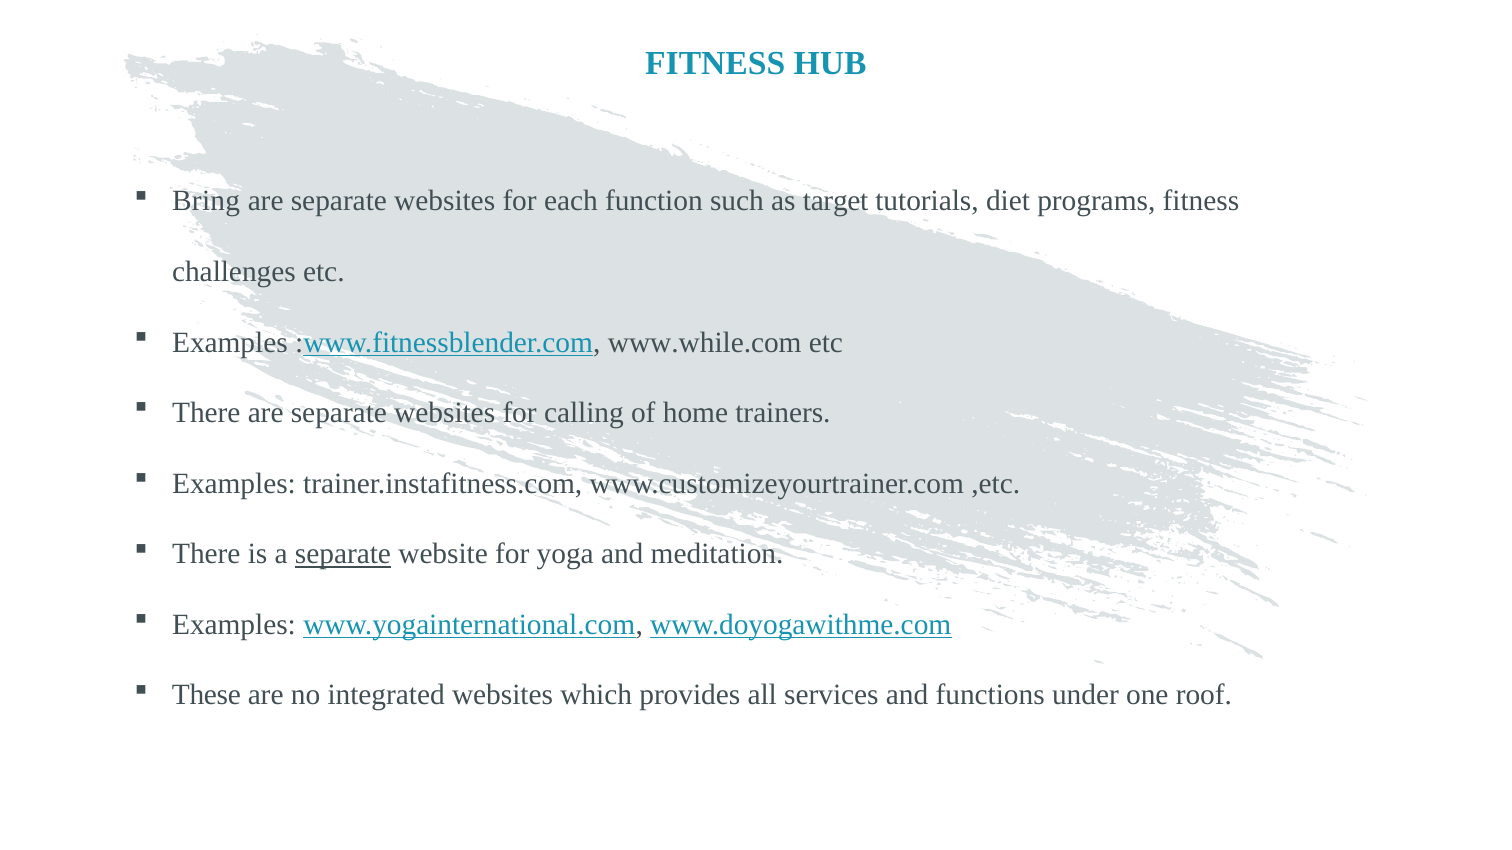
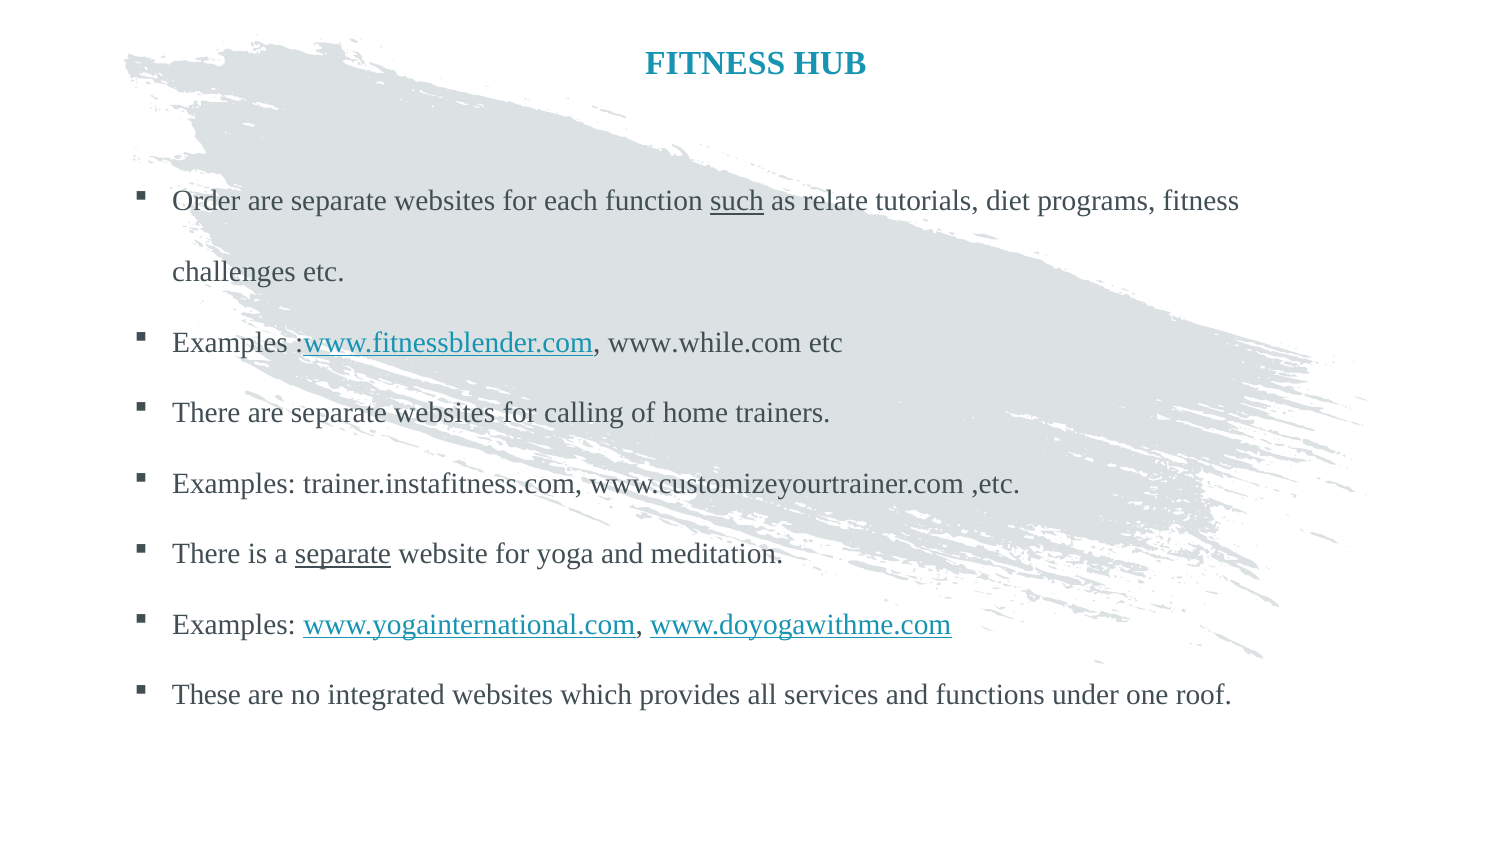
Bring: Bring -> Order
such underline: none -> present
target: target -> relate
